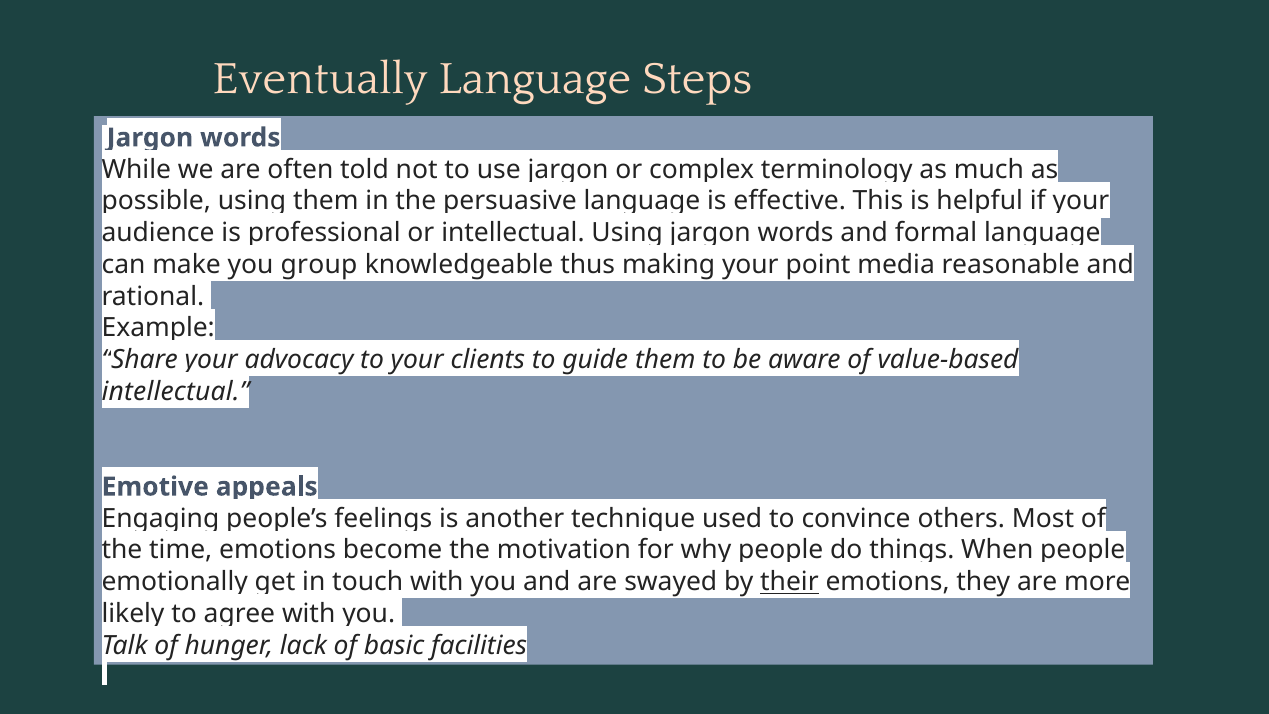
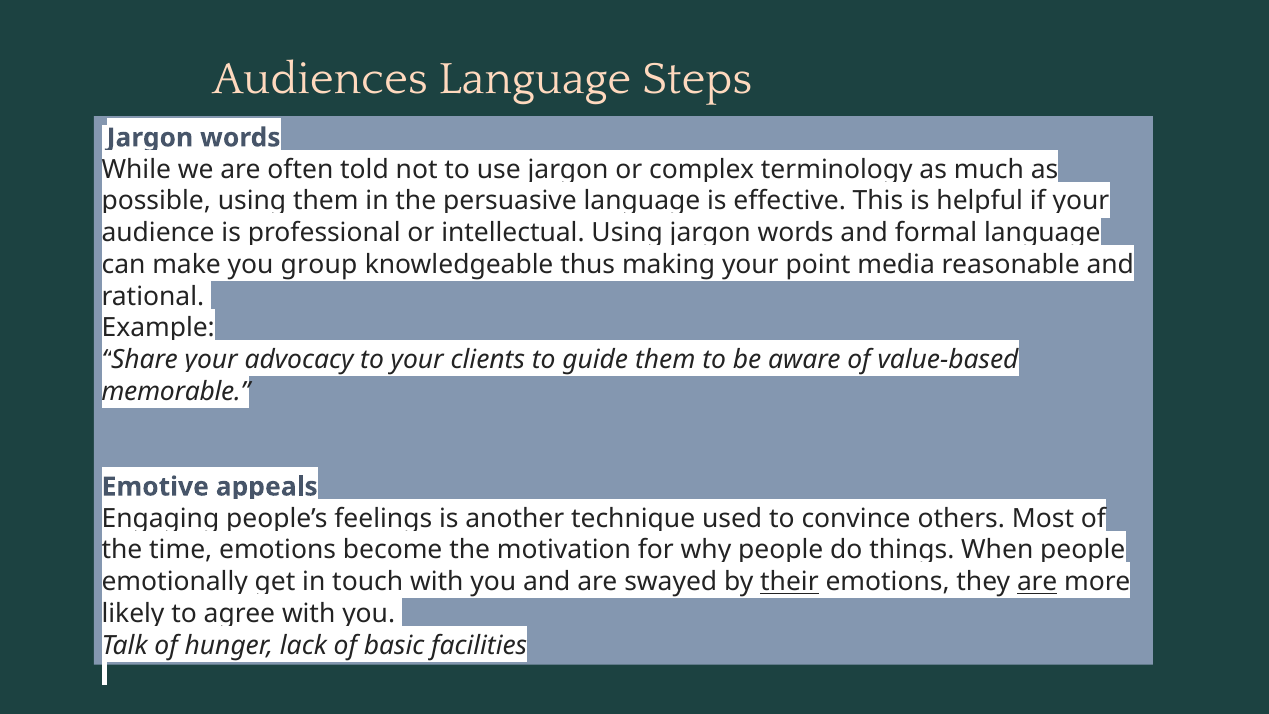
Eventually: Eventually -> Audiences
intellectual at (175, 391): intellectual -> memorable
are at (1037, 582) underline: none -> present
